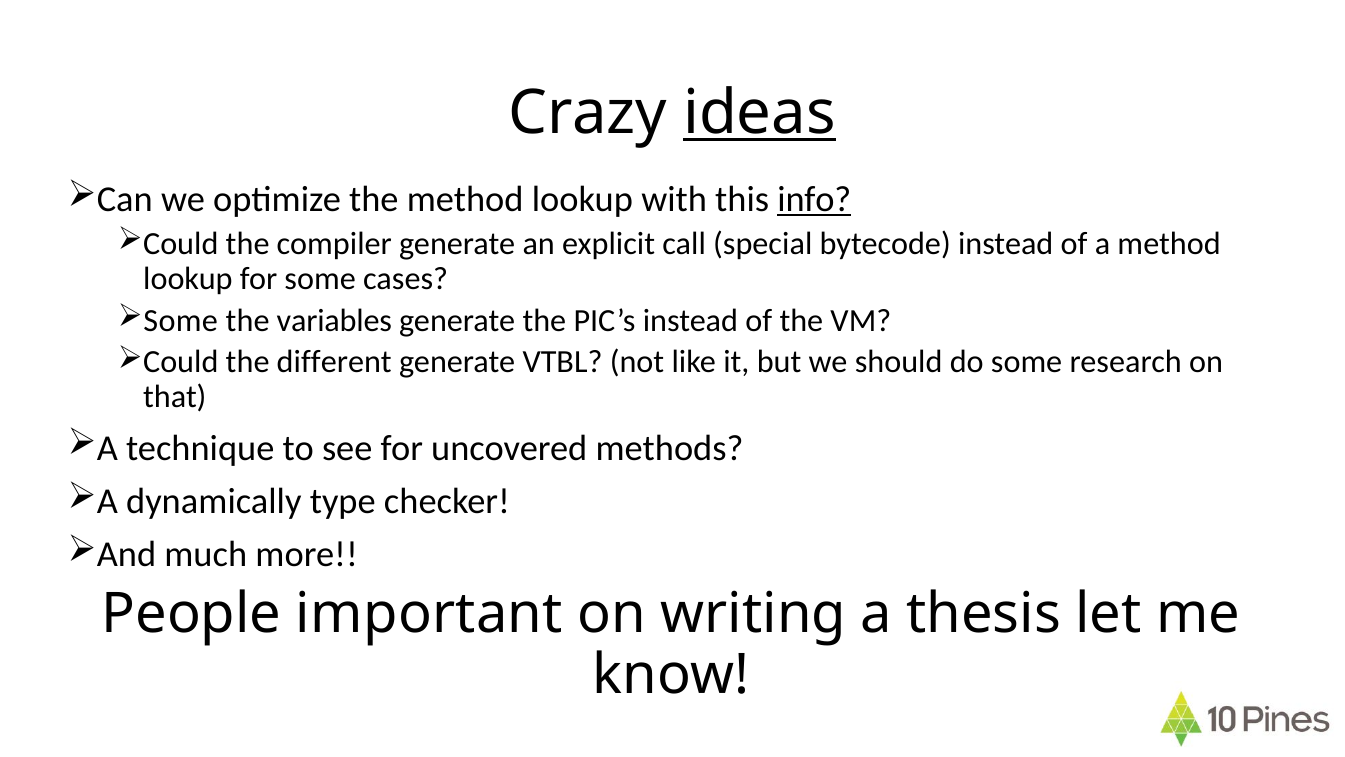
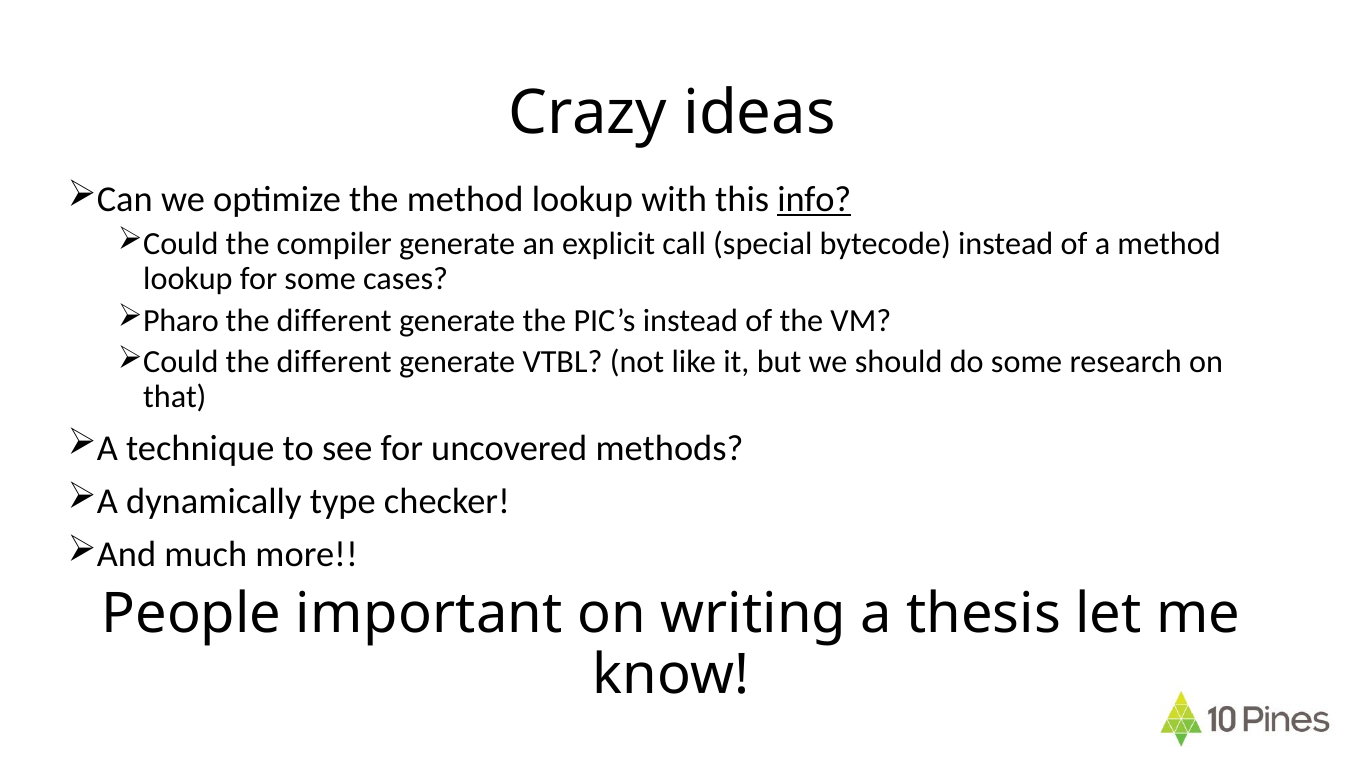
ideas underline: present -> none
Some at (181, 320): Some -> Pharo
variables at (334, 320): variables -> different
